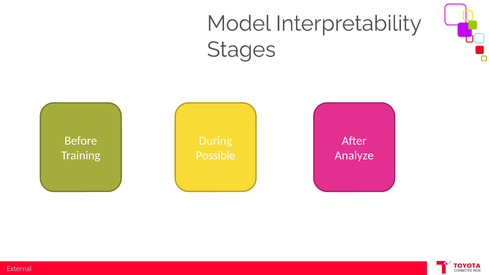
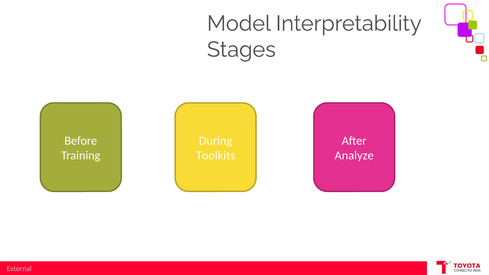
Possible: Possible -> Toolkits
